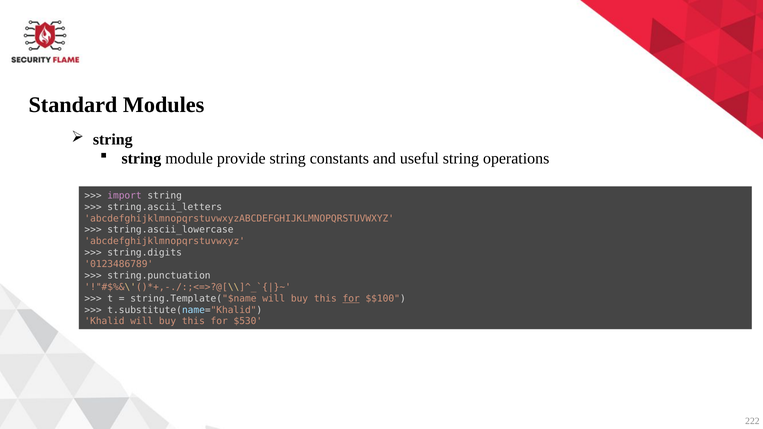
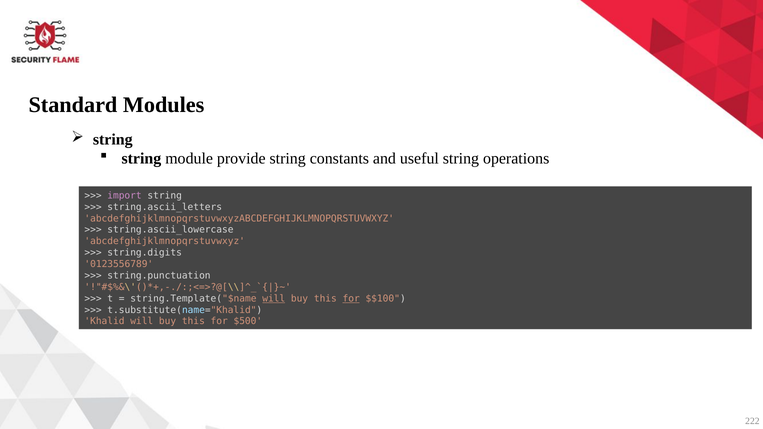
0123486789: 0123486789 -> 0123556789
will at (274, 299) underline: none -> present
$530: $530 -> $500
